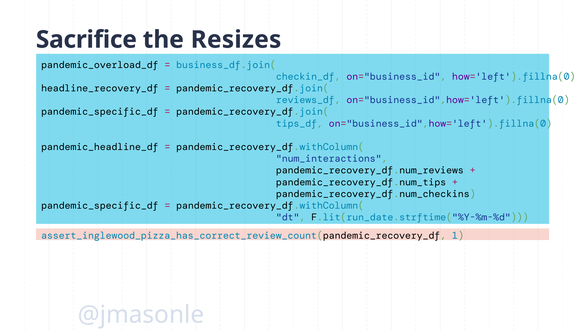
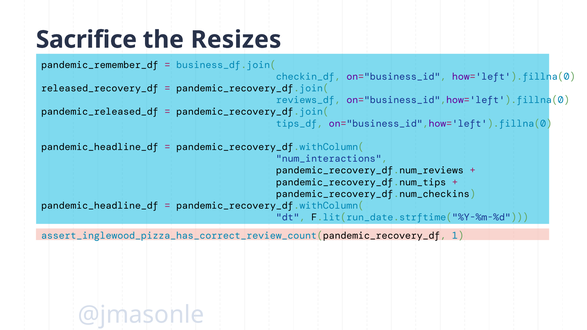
pandemic_overload_df: pandemic_overload_df -> pandemic_remember_df
headline_recovery_df: headline_recovery_df -> released_recovery_df
pandemic_specific_df at (100, 112): pandemic_specific_df -> pandemic_released_df
pandemic_specific_df at (100, 206): pandemic_specific_df -> pandemic_headline_df
